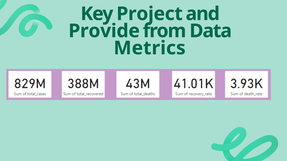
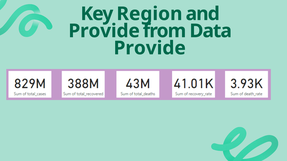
Project: Project -> Region
Metrics at (150, 48): Metrics -> Provide
